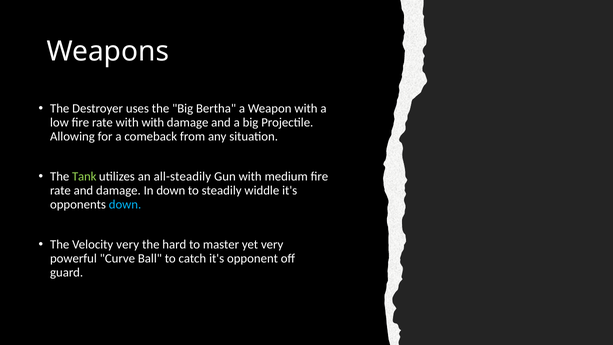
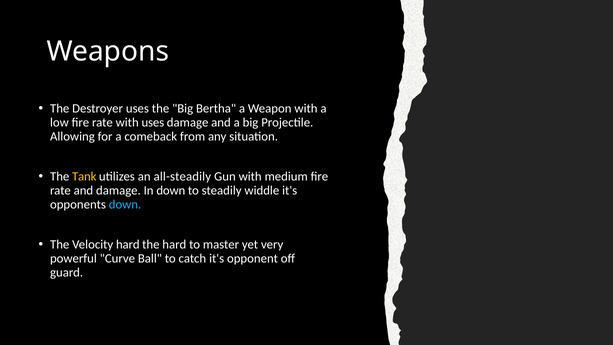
with with: with -> uses
Tank colour: light green -> yellow
Velocity very: very -> hard
